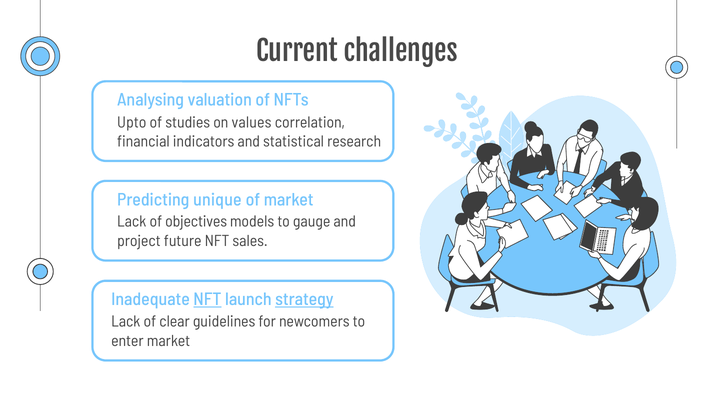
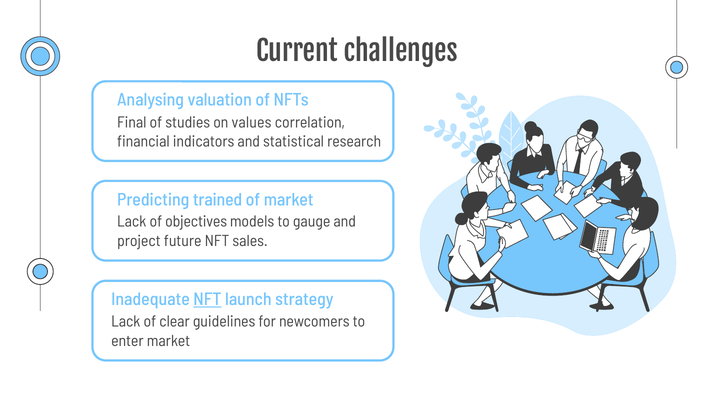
Upto: Upto -> Final
unique: unique -> trained
strategy underline: present -> none
